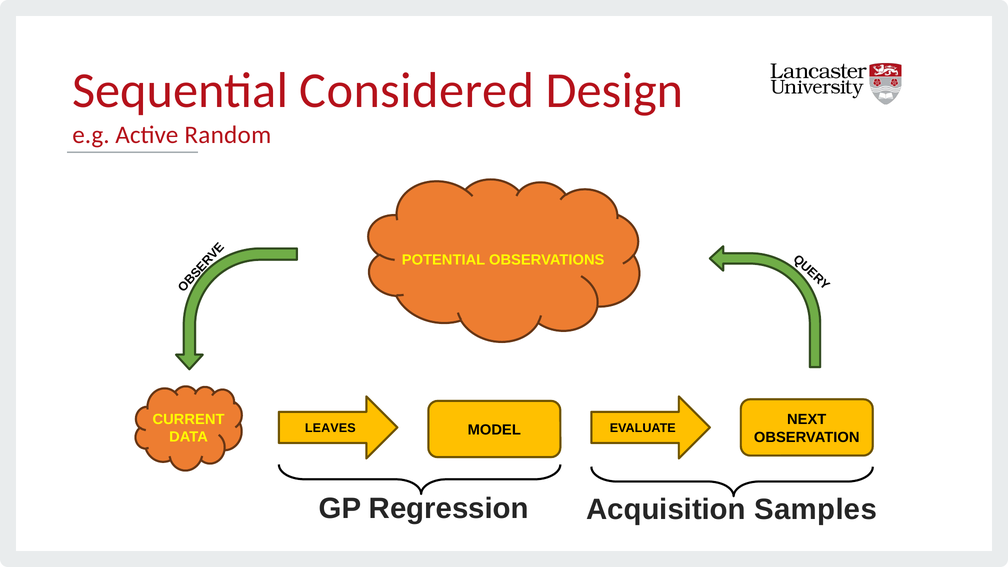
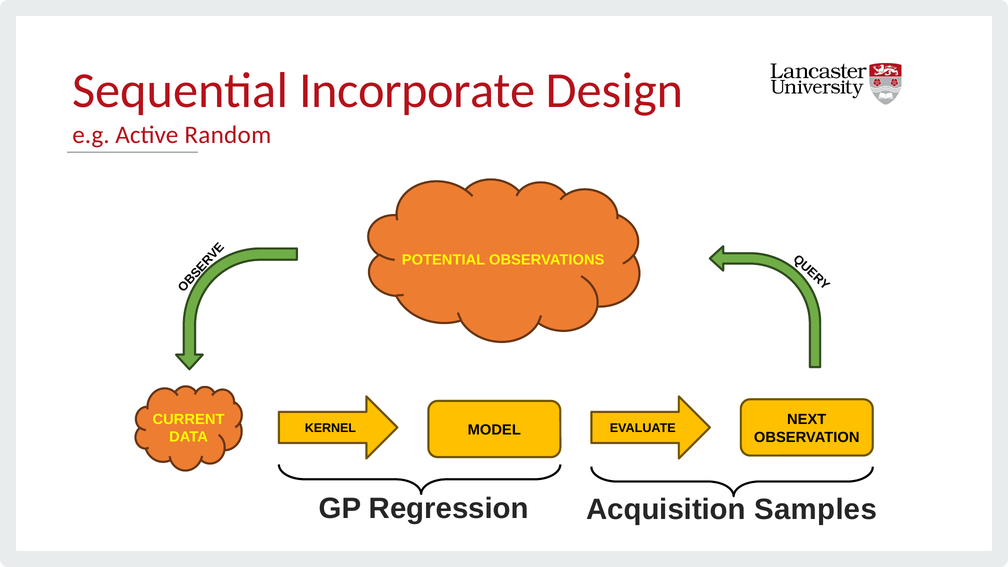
Considered: Considered -> Incorporate
LEAVES: LEAVES -> KERNEL
